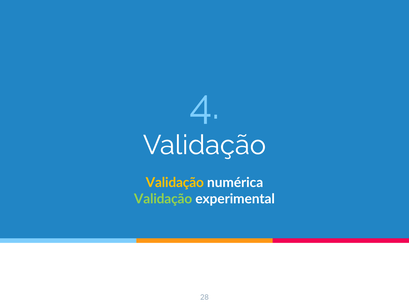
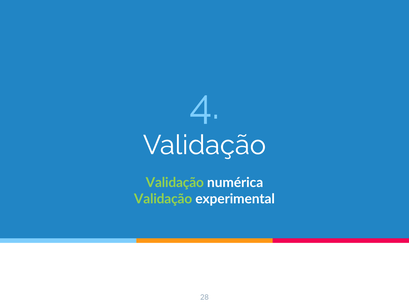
Validação at (175, 183) colour: yellow -> light green
